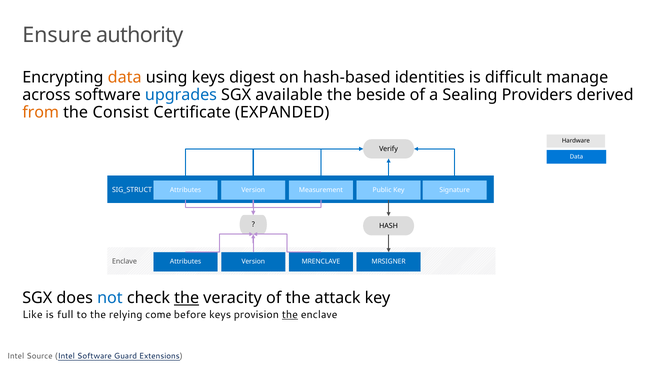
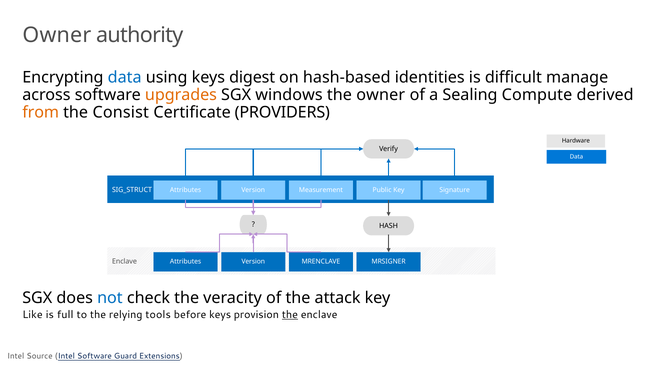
Ensure at (57, 35): Ensure -> Owner
data at (125, 78) colour: orange -> blue
upgrades colour: blue -> orange
available: available -> windows
the beside: beside -> owner
Providers: Providers -> Compute
EXPANDED: EXPANDED -> PROVIDERS
the at (187, 298) underline: present -> none
come: come -> tools
